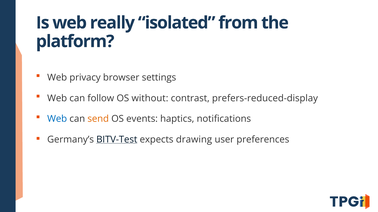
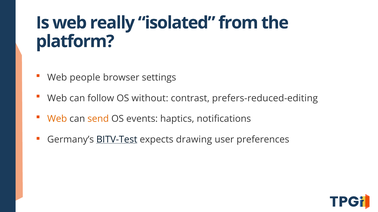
privacy: privacy -> people
prefers-reduced-display: prefers-reduced-display -> prefers-reduced-editing
Web at (57, 119) colour: blue -> orange
